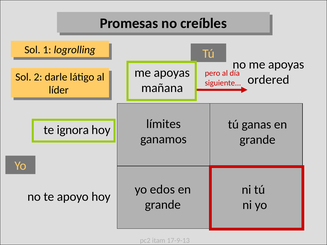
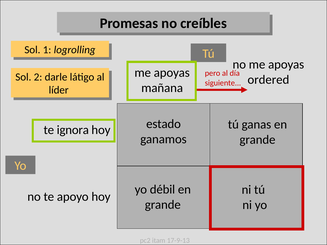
límites: límites -> estado
edos: edos -> débil
